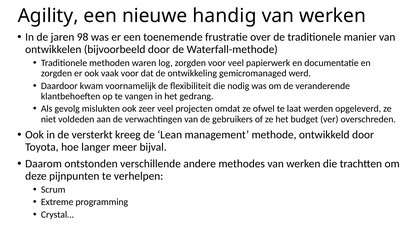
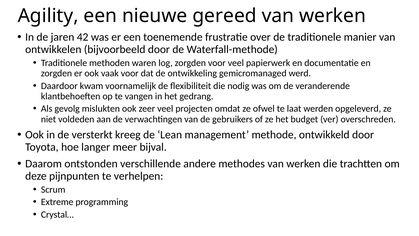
handig: handig -> gereed
98: 98 -> 42
